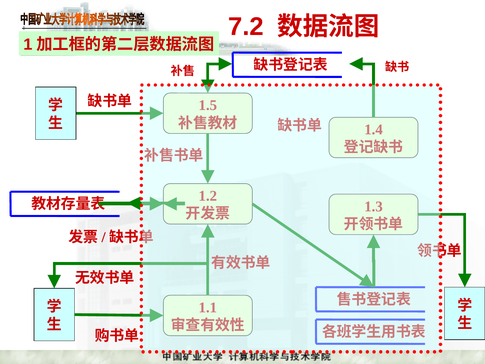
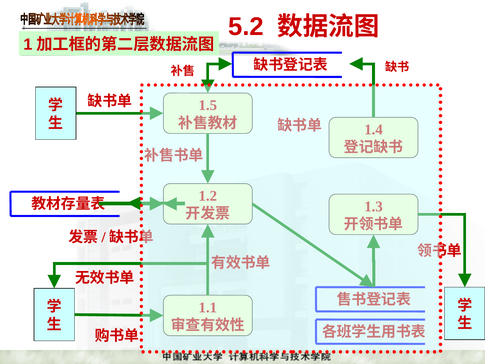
7.2: 7.2 -> 5.2
